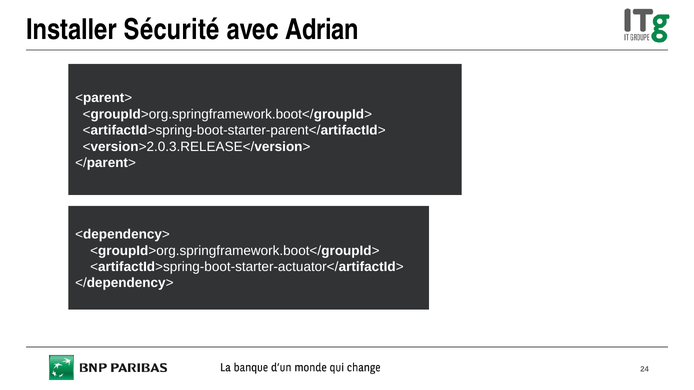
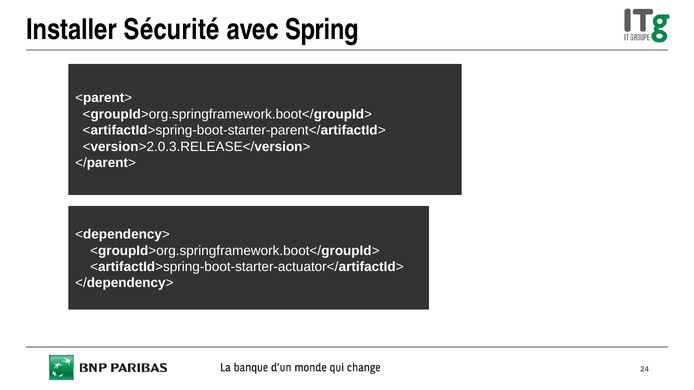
Adrian: Adrian -> Spring
